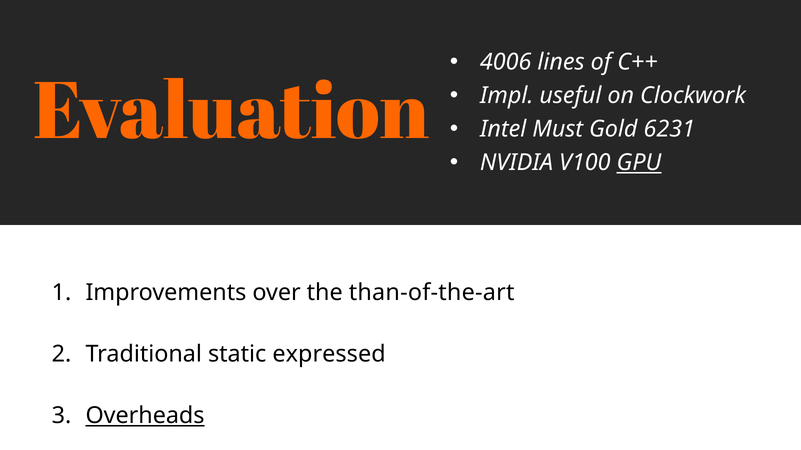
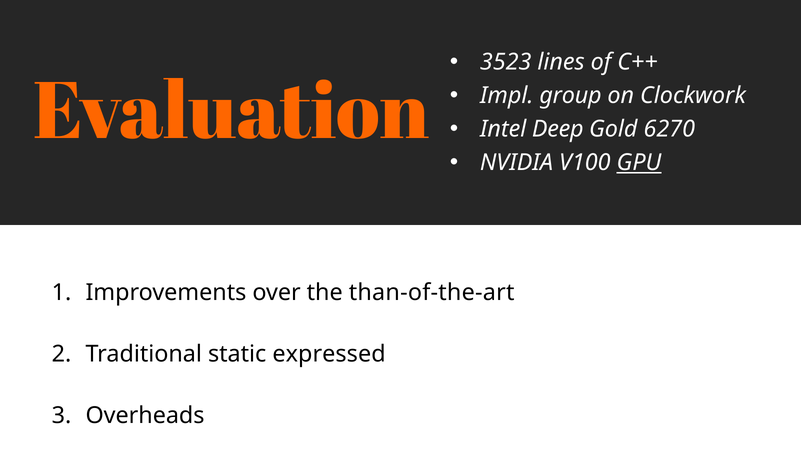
4006: 4006 -> 3523
useful: useful -> group
Must: Must -> Deep
6231: 6231 -> 6270
Overheads underline: present -> none
